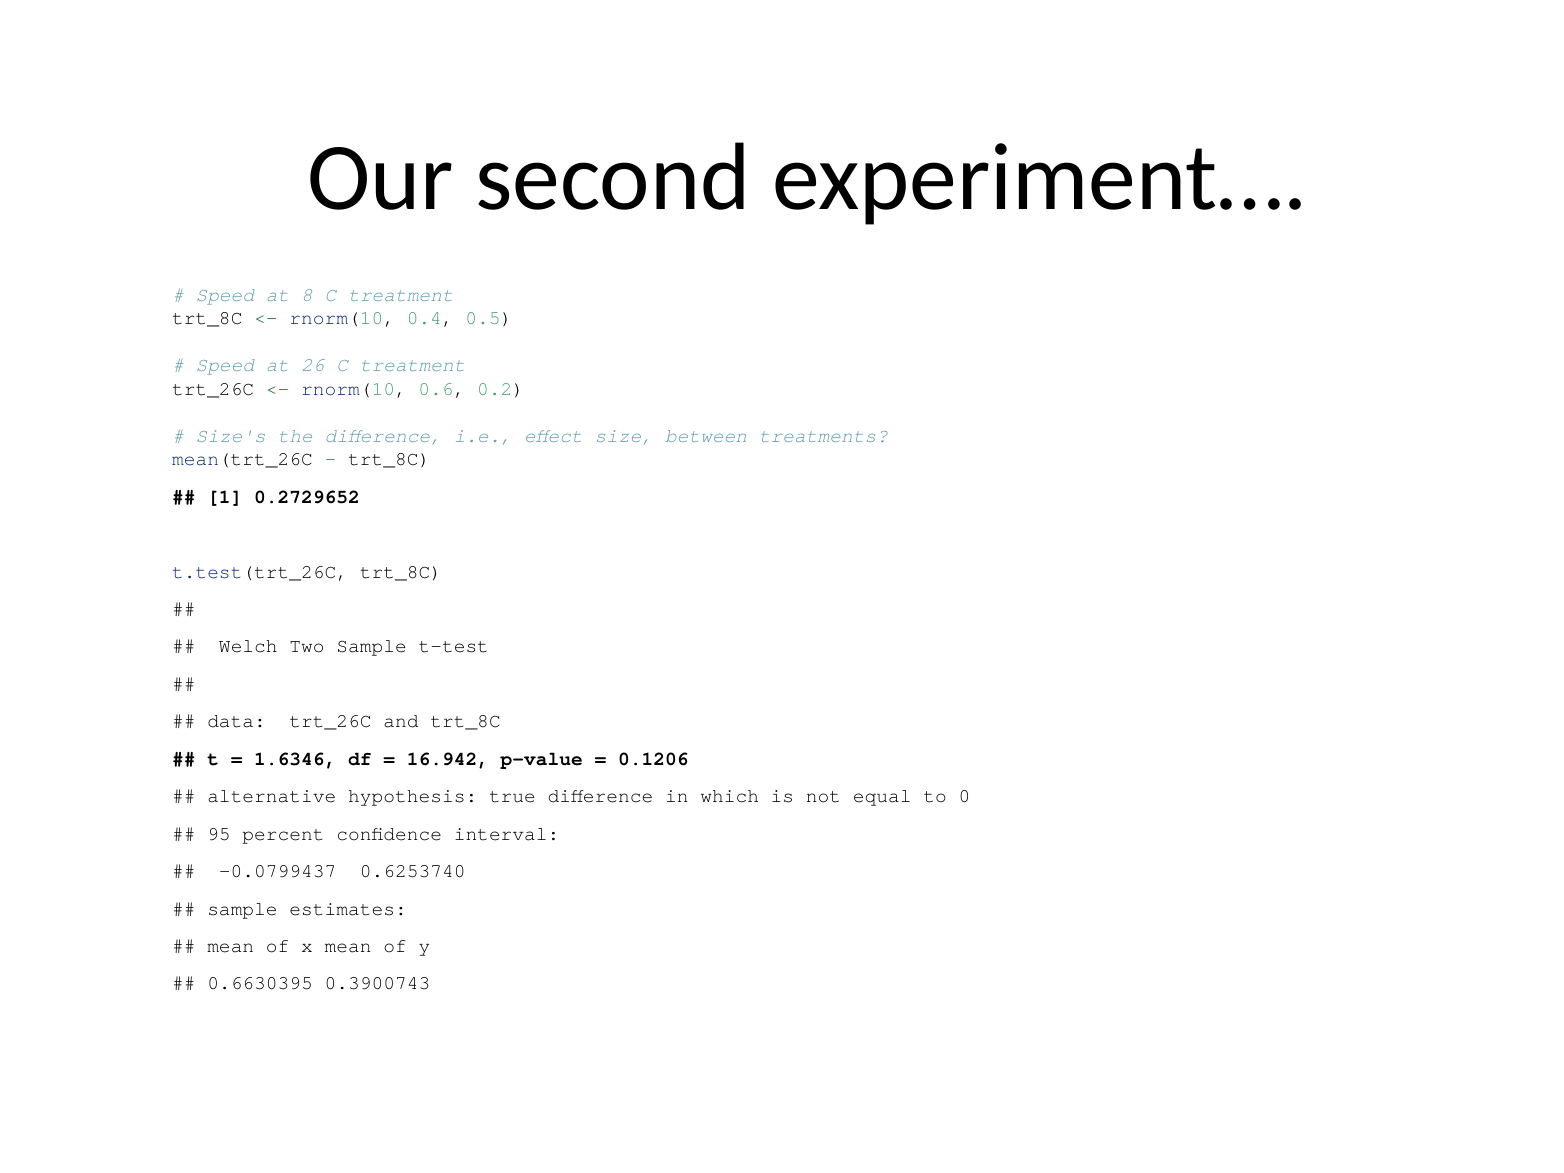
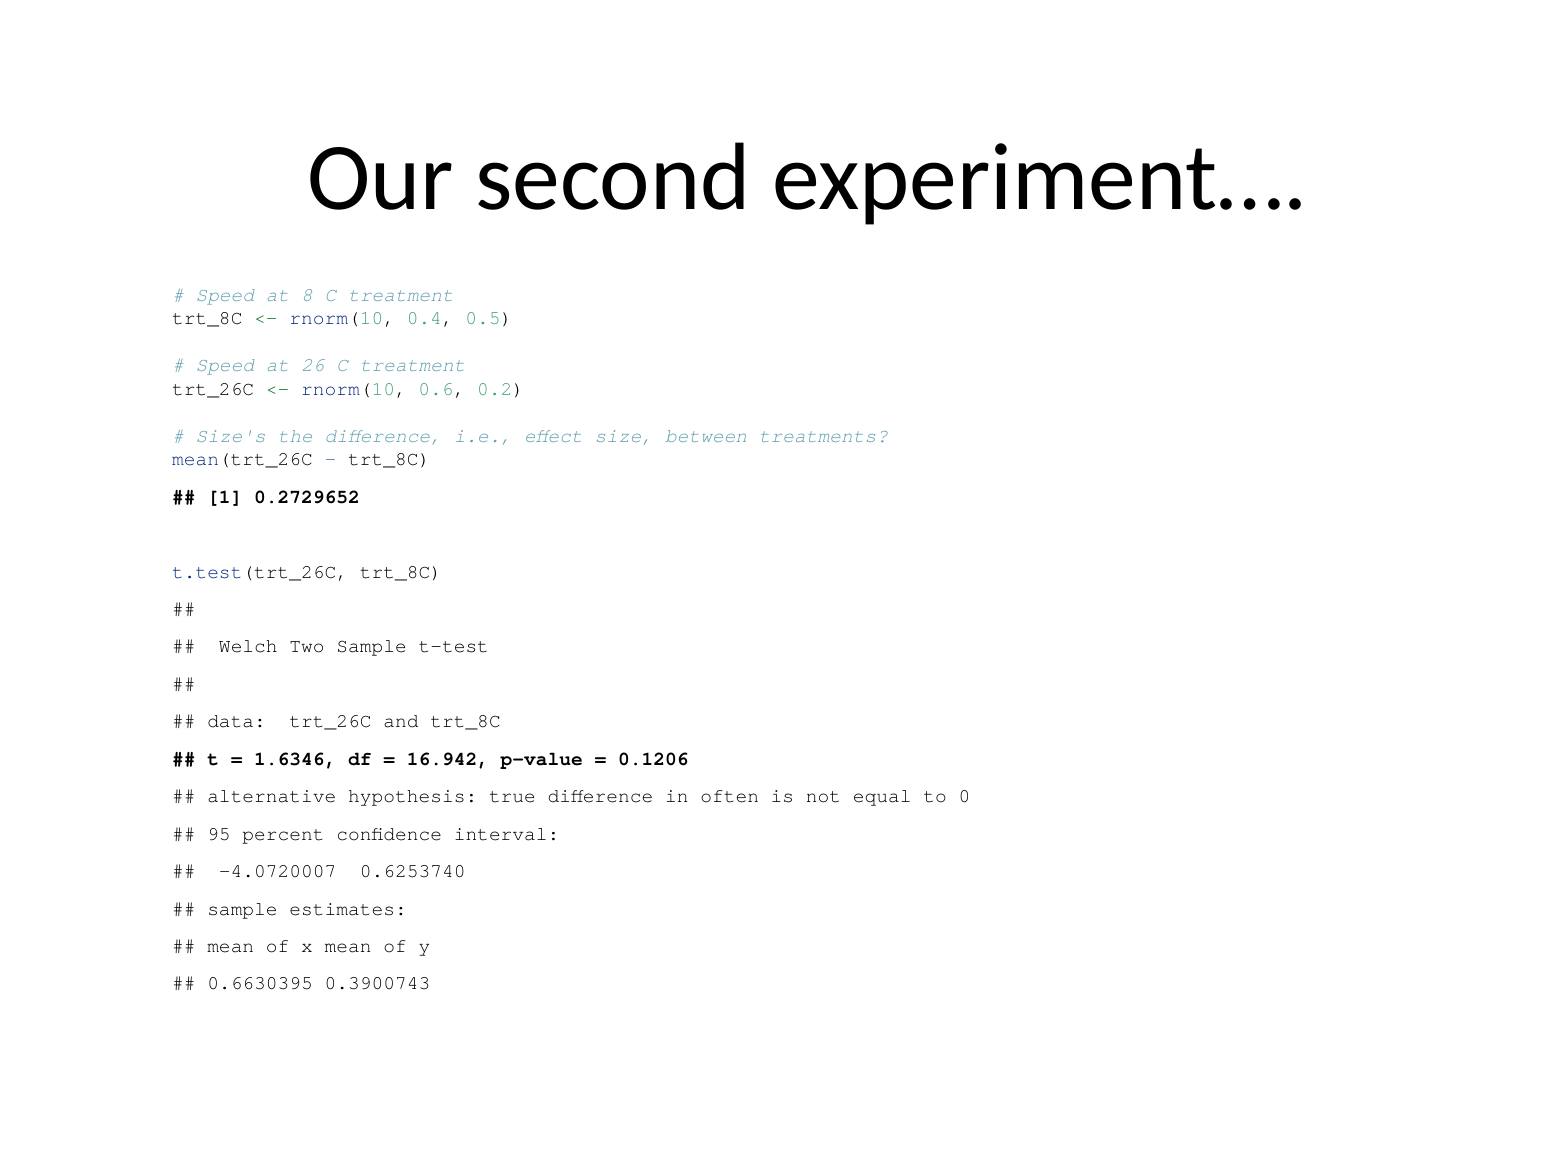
which: which -> often
-0.0799437: -0.0799437 -> -4.0720007
